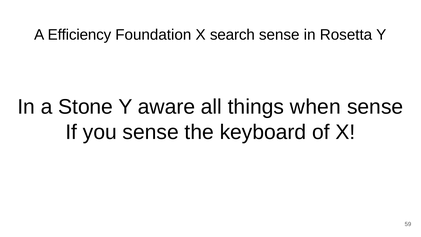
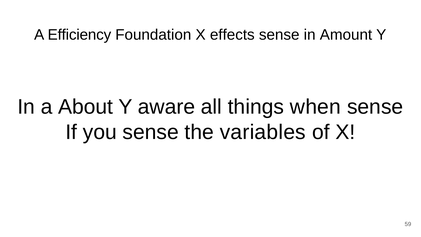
search: search -> effects
Rosetta: Rosetta -> Amount
Stone: Stone -> About
keyboard: keyboard -> variables
